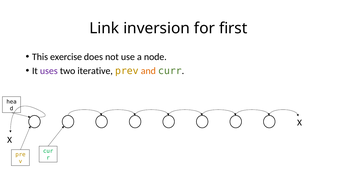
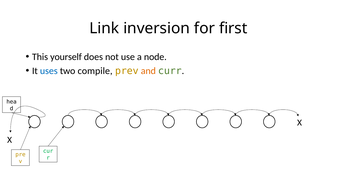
exercise: exercise -> yourself
uses colour: purple -> blue
iterative: iterative -> compile
